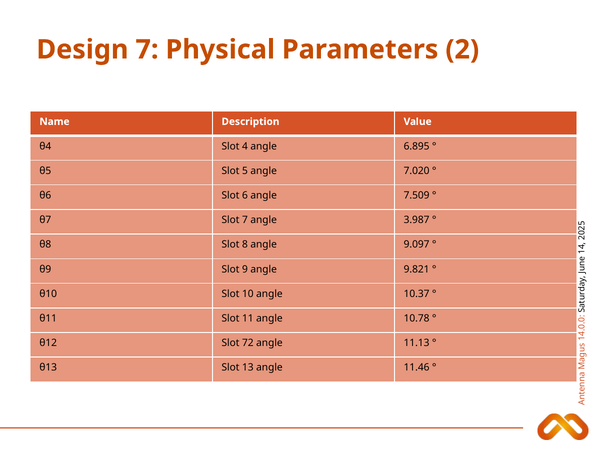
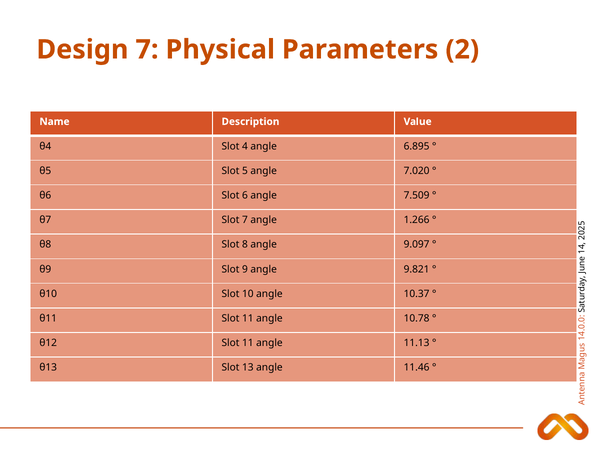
3.987: 3.987 -> 1.266
θ12 Slot 72: 72 -> 11
